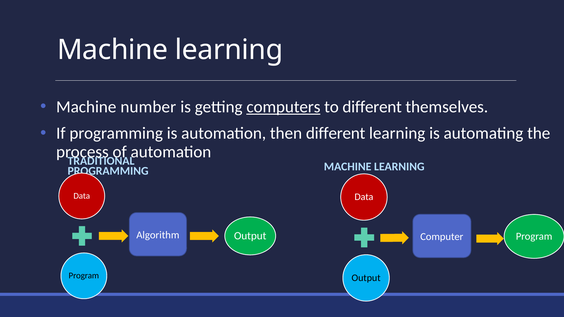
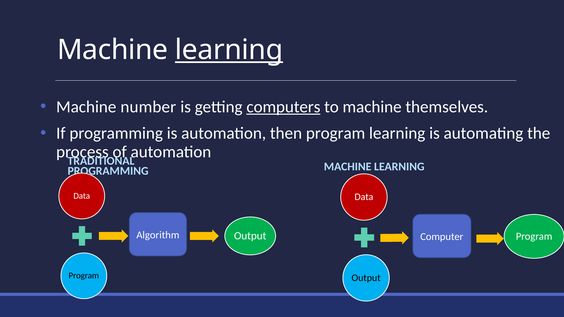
learning at (229, 50) underline: none -> present
to different: different -> machine
then different: different -> program
